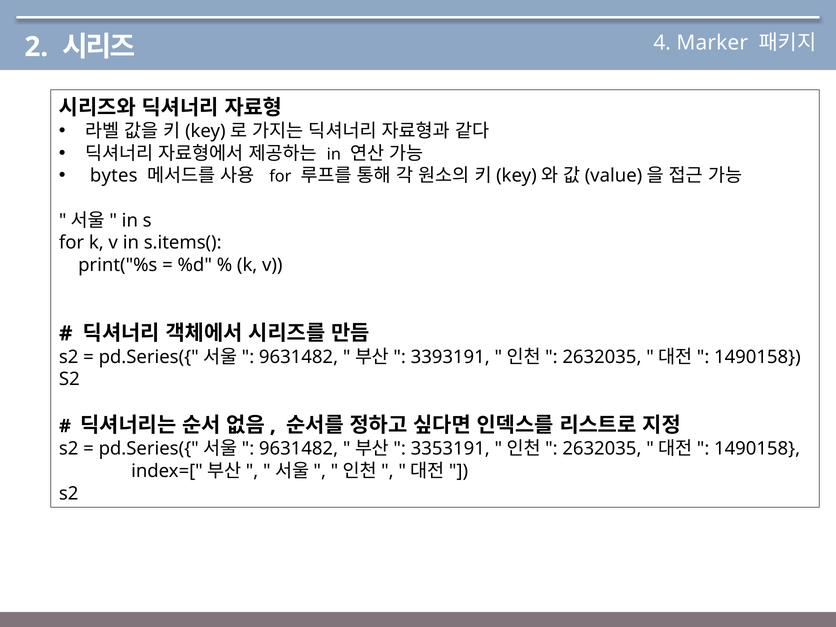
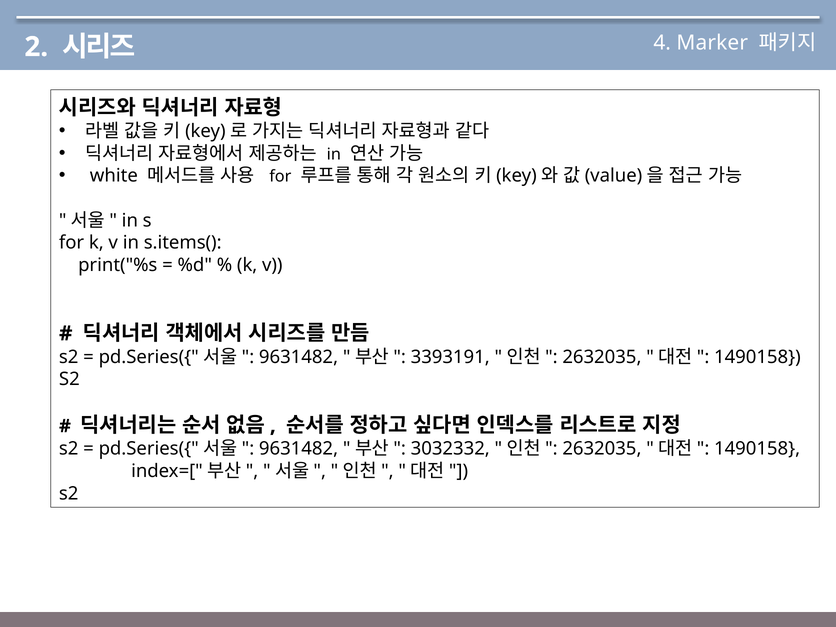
bytes: bytes -> white
3353191: 3353191 -> 3032332
